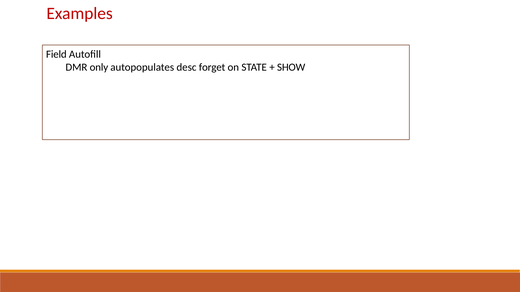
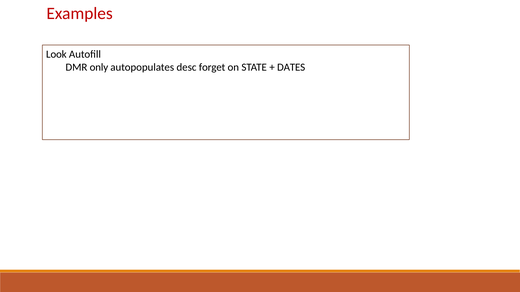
Field: Field -> Look
SHOW: SHOW -> DATES
